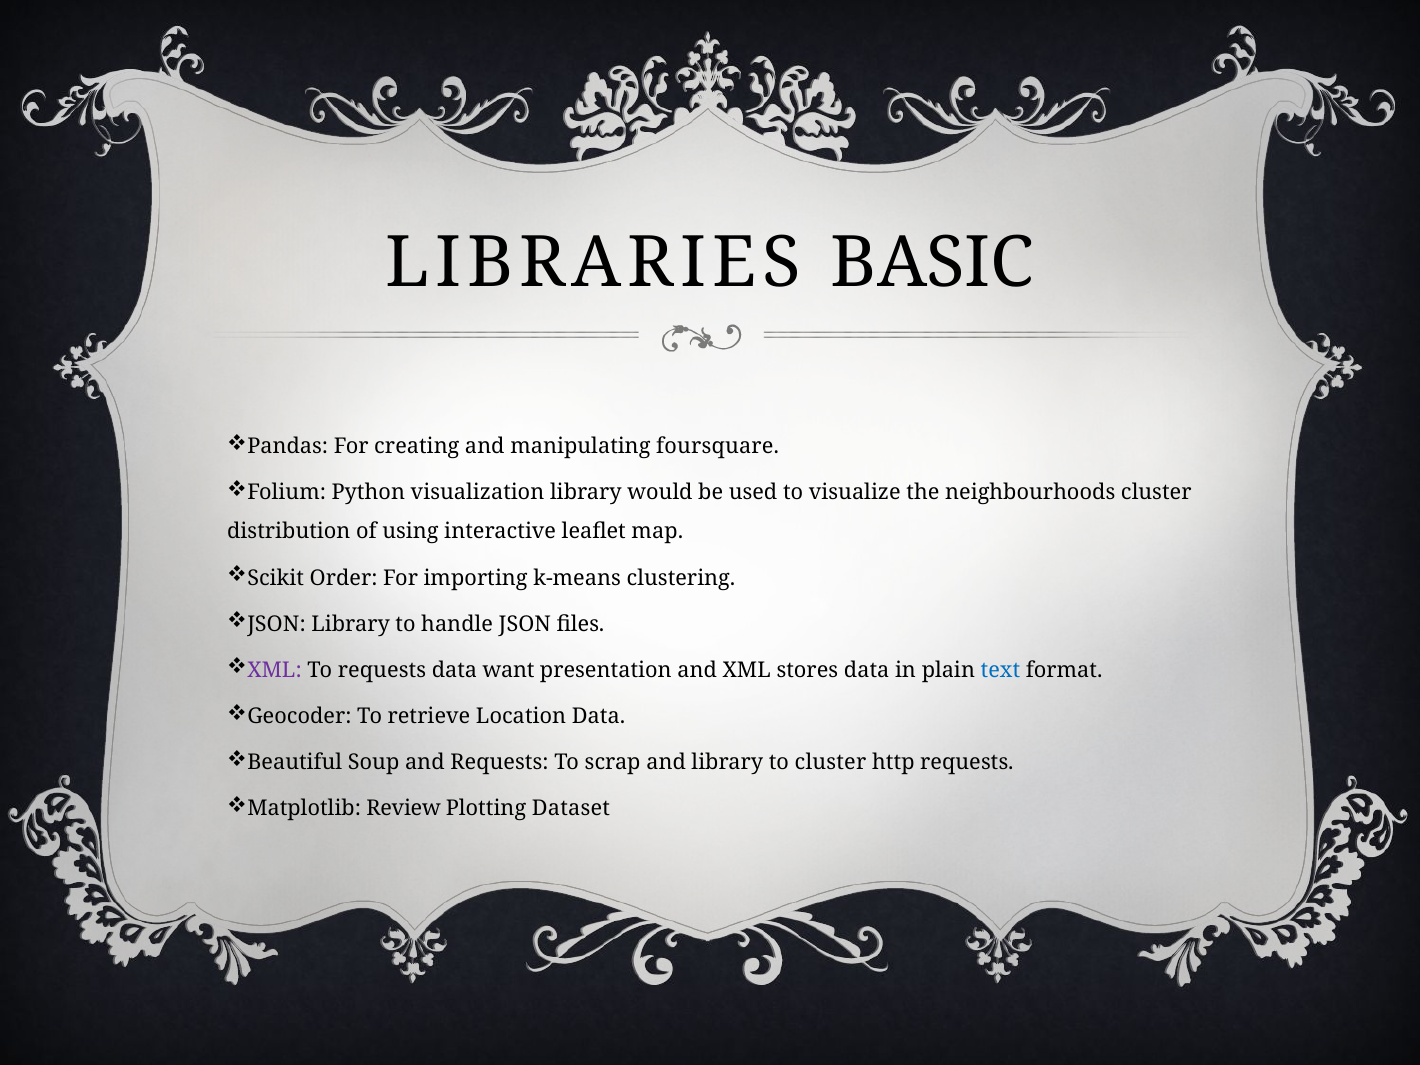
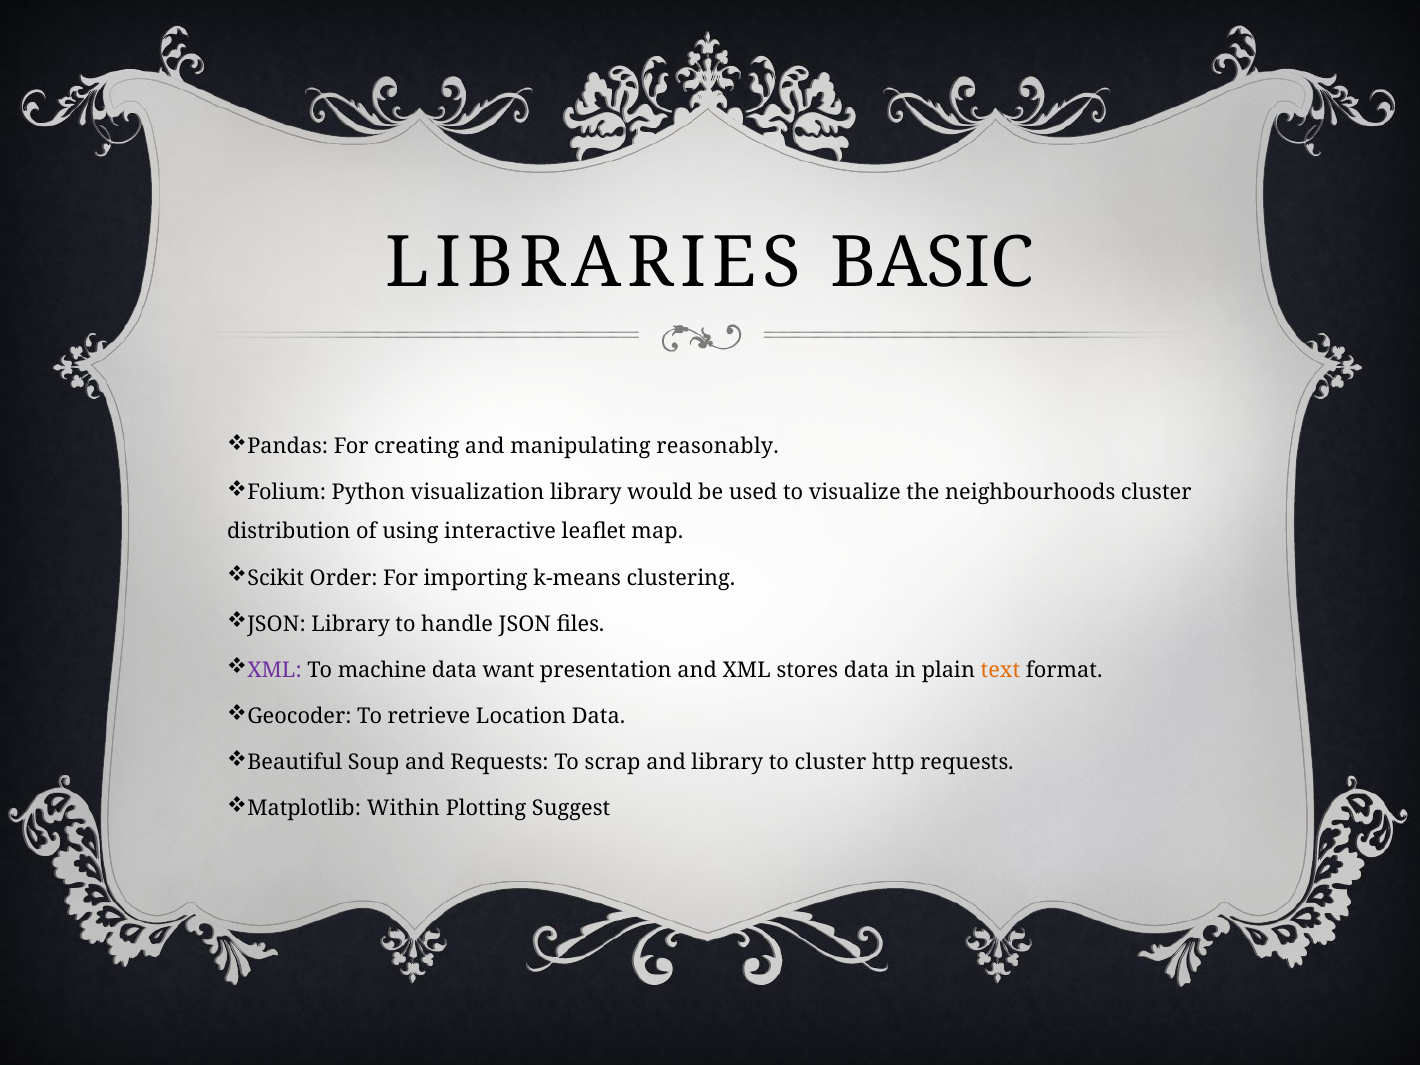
foursquare: foursquare -> reasonably
To requests: requests -> machine
text colour: blue -> orange
Review: Review -> Within
Dataset: Dataset -> Suggest
